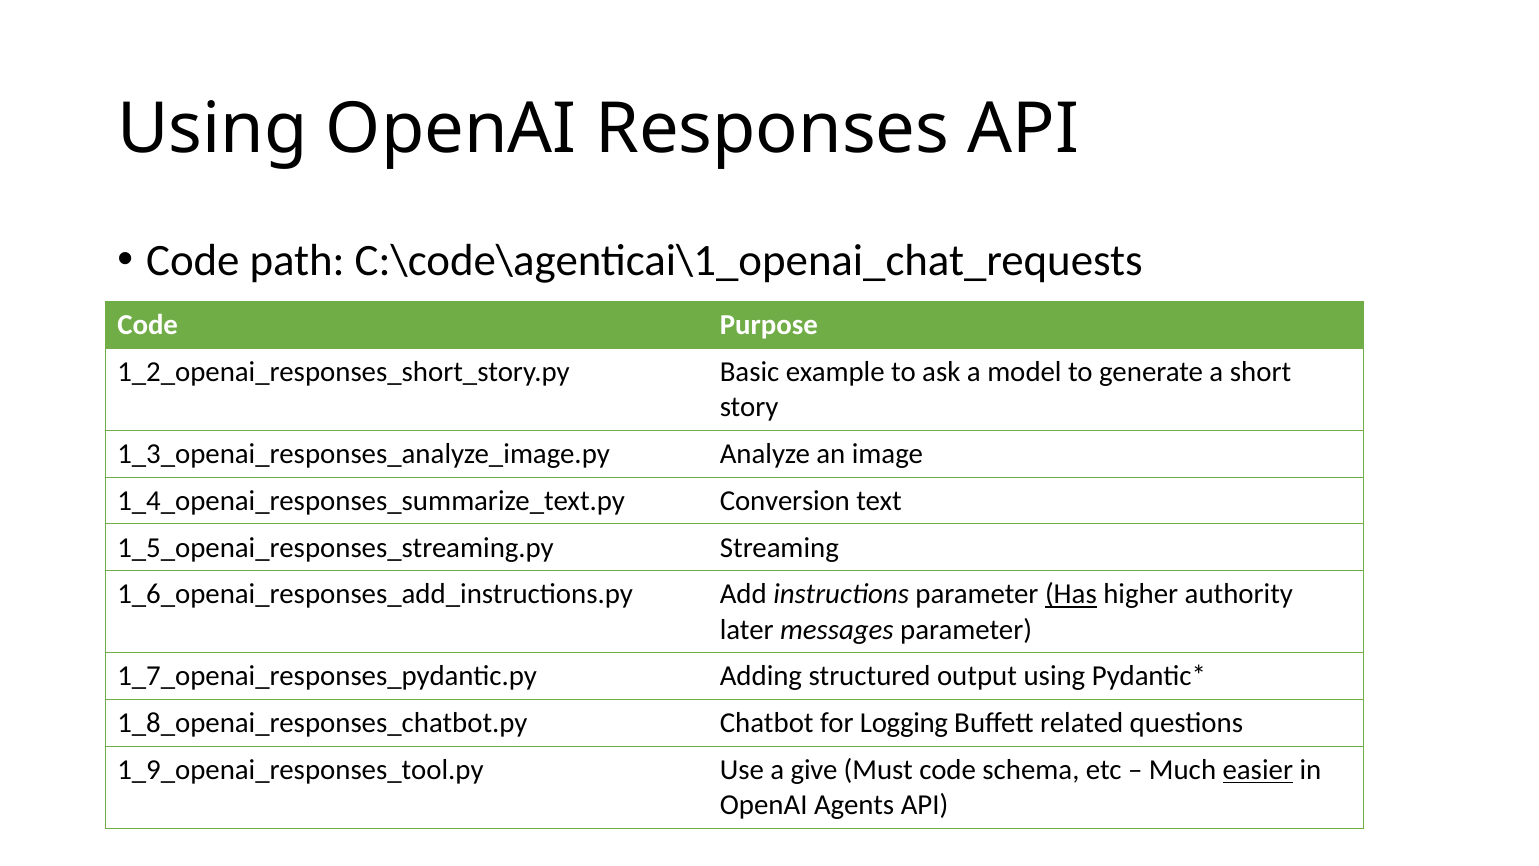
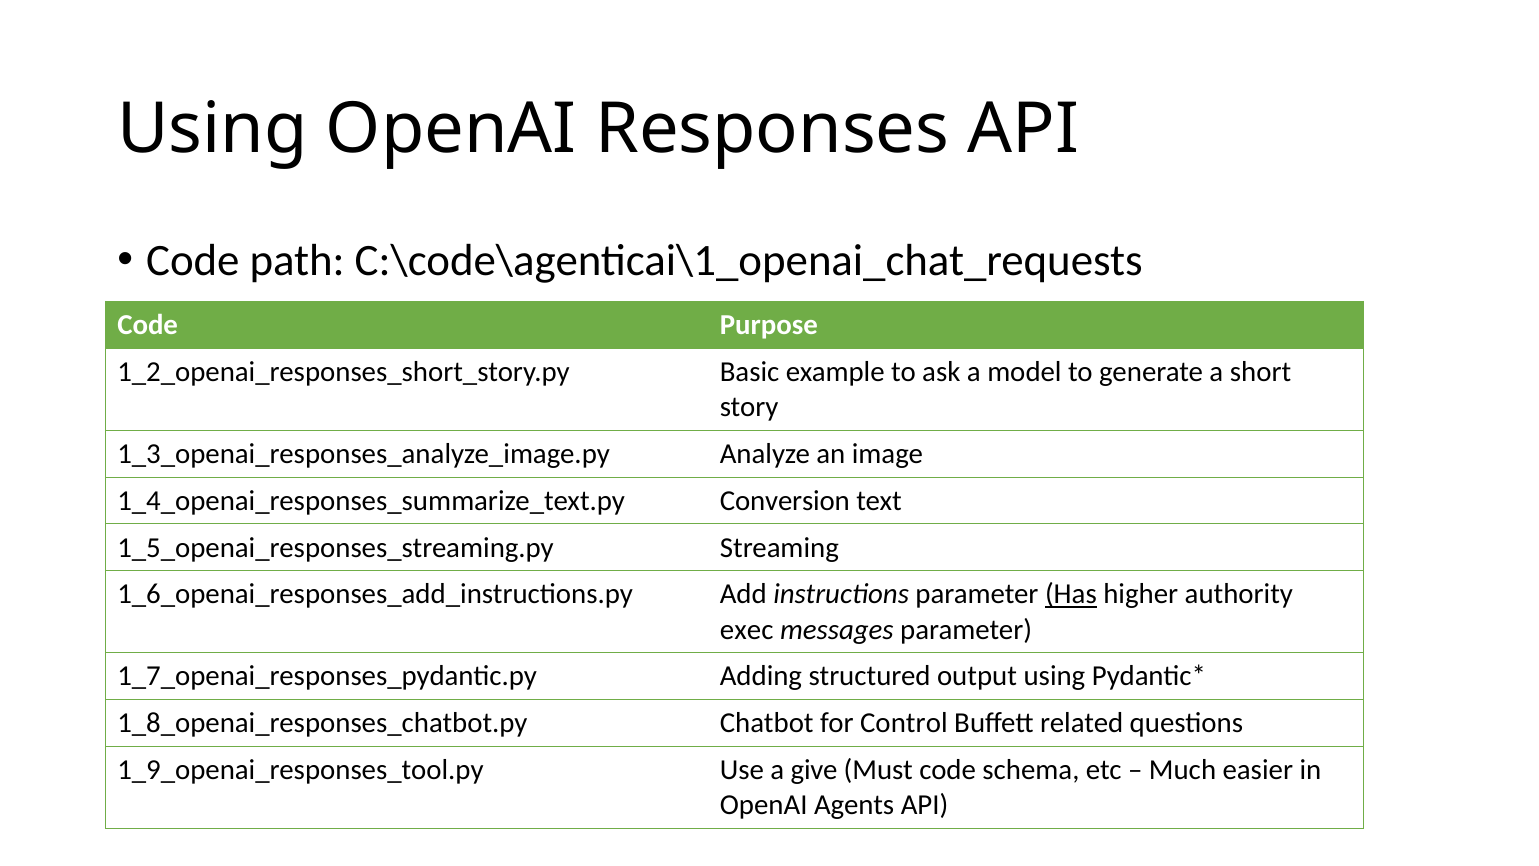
later: later -> exec
Logging: Logging -> Control
easier underline: present -> none
